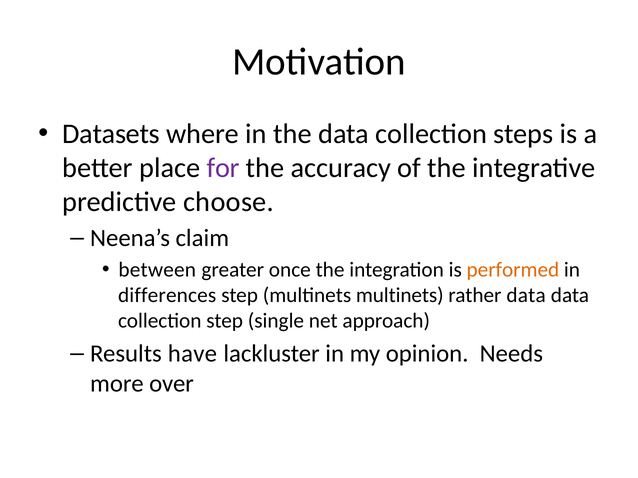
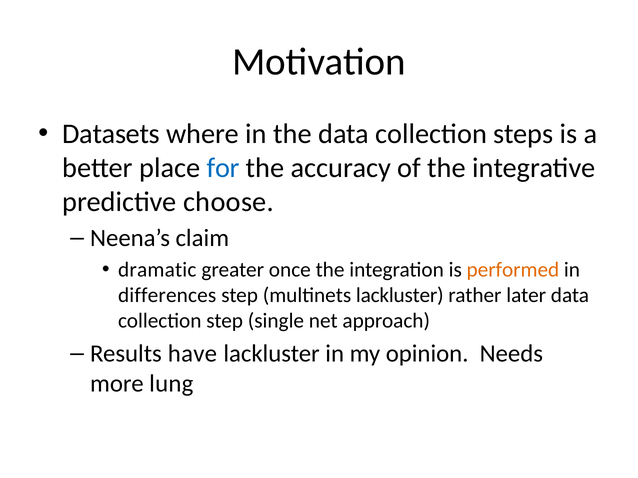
for colour: purple -> blue
between: between -> dramatic
multinets multinets: multinets -> lackluster
rather data: data -> later
over: over -> lung
